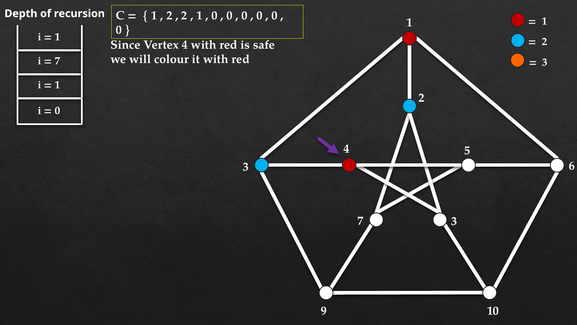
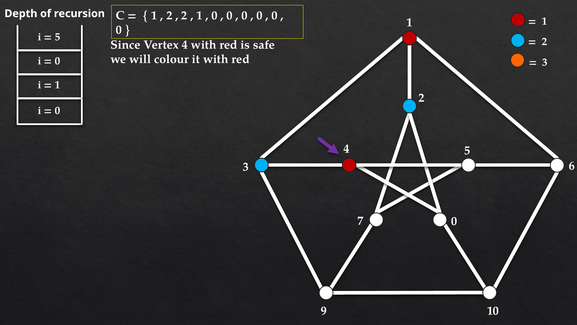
1 at (58, 37): 1 -> 5
7 at (58, 61): 7 -> 0
7 3: 3 -> 0
